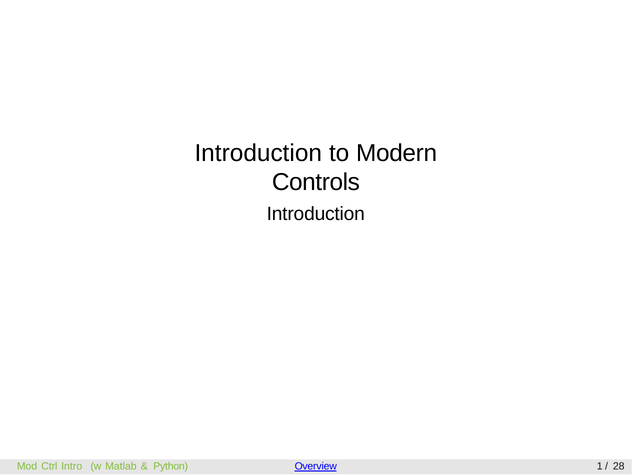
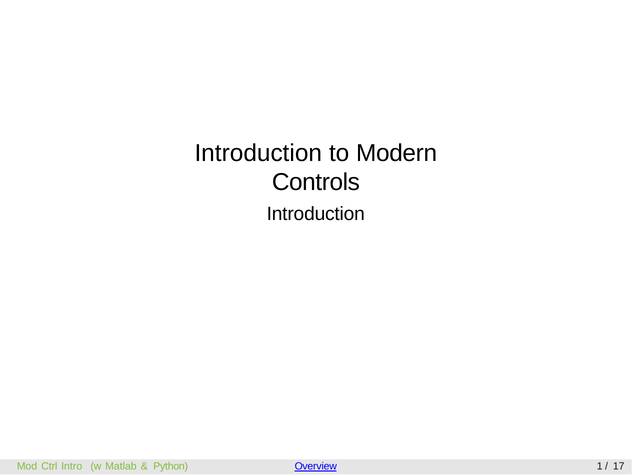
28: 28 -> 17
